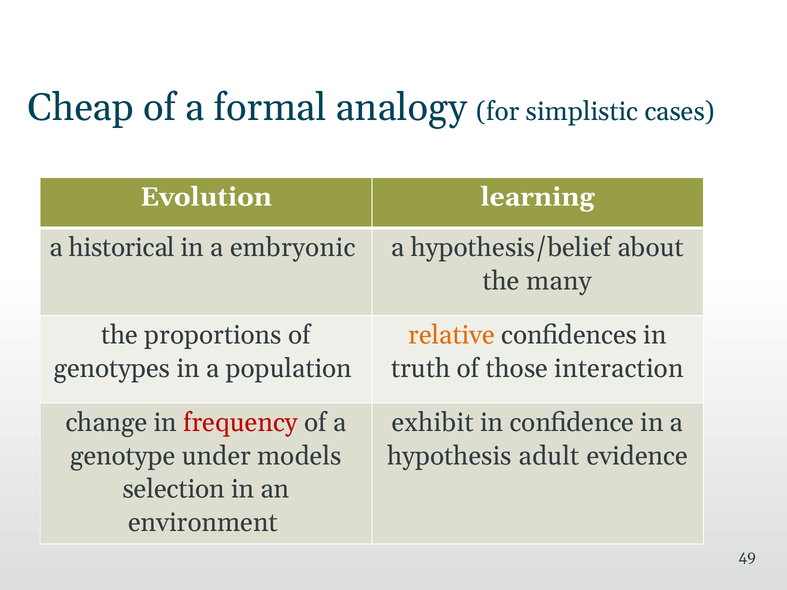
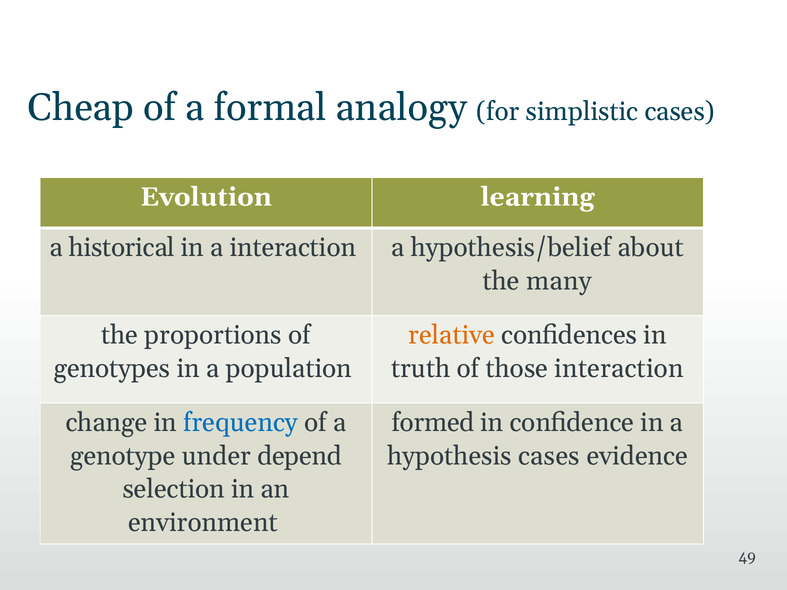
a embryonic: embryonic -> interaction
frequency colour: red -> blue
exhibit: exhibit -> formed
models: models -> depend
hypothesis adult: adult -> cases
